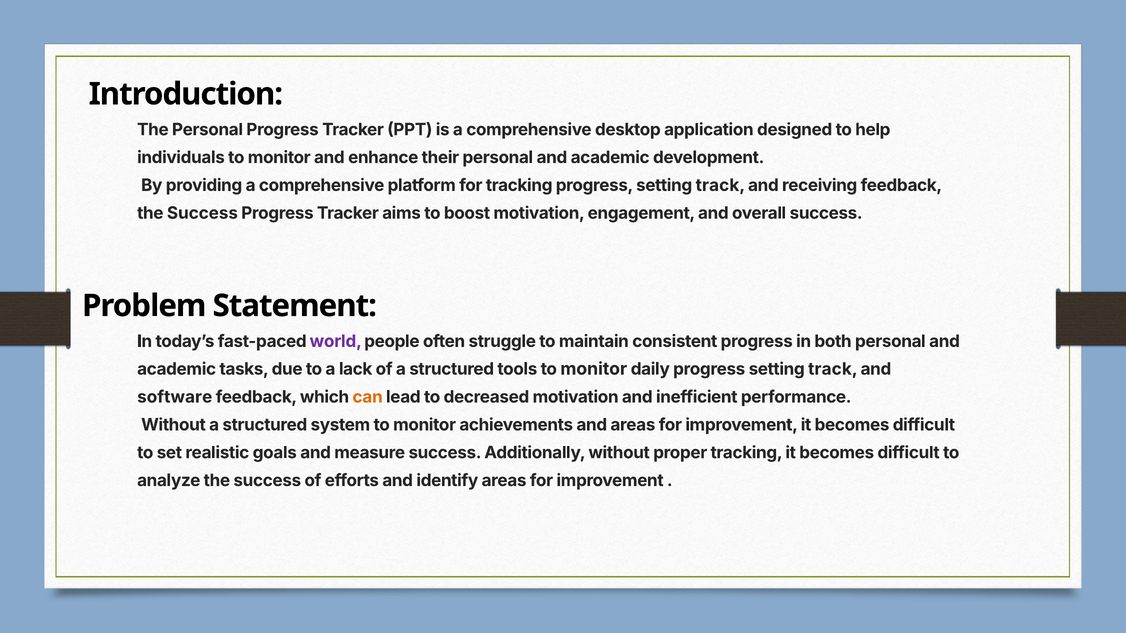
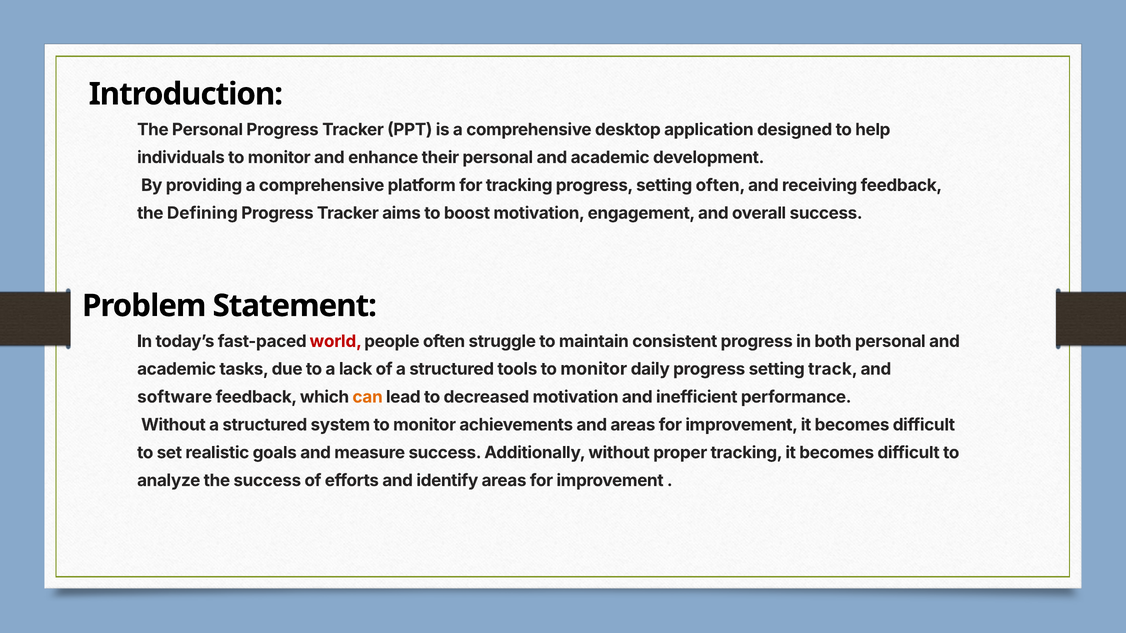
tracking progress setting track: track -> often
Success at (202, 213): Success -> Defining
world colour: purple -> red
